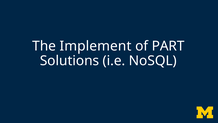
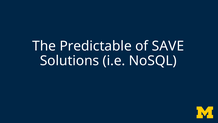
Implement: Implement -> Predictable
PART: PART -> SAVE
